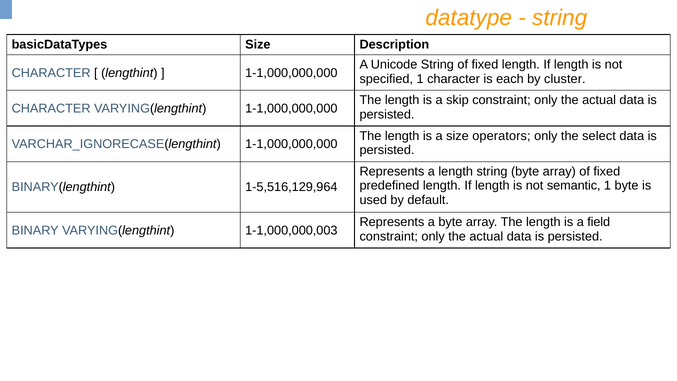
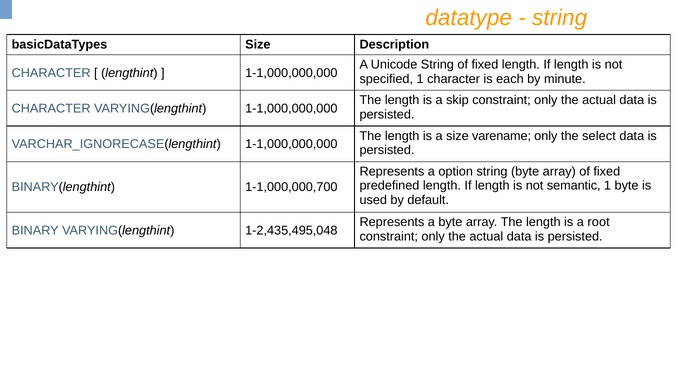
cluster: cluster -> minute
operators: operators -> varename
a length: length -> option
1-5,516,129,964: 1-5,516,129,964 -> 1-1,000,000,700
field: field -> root
1-1,000,000,003: 1-1,000,000,003 -> 1-2,435,495,048
